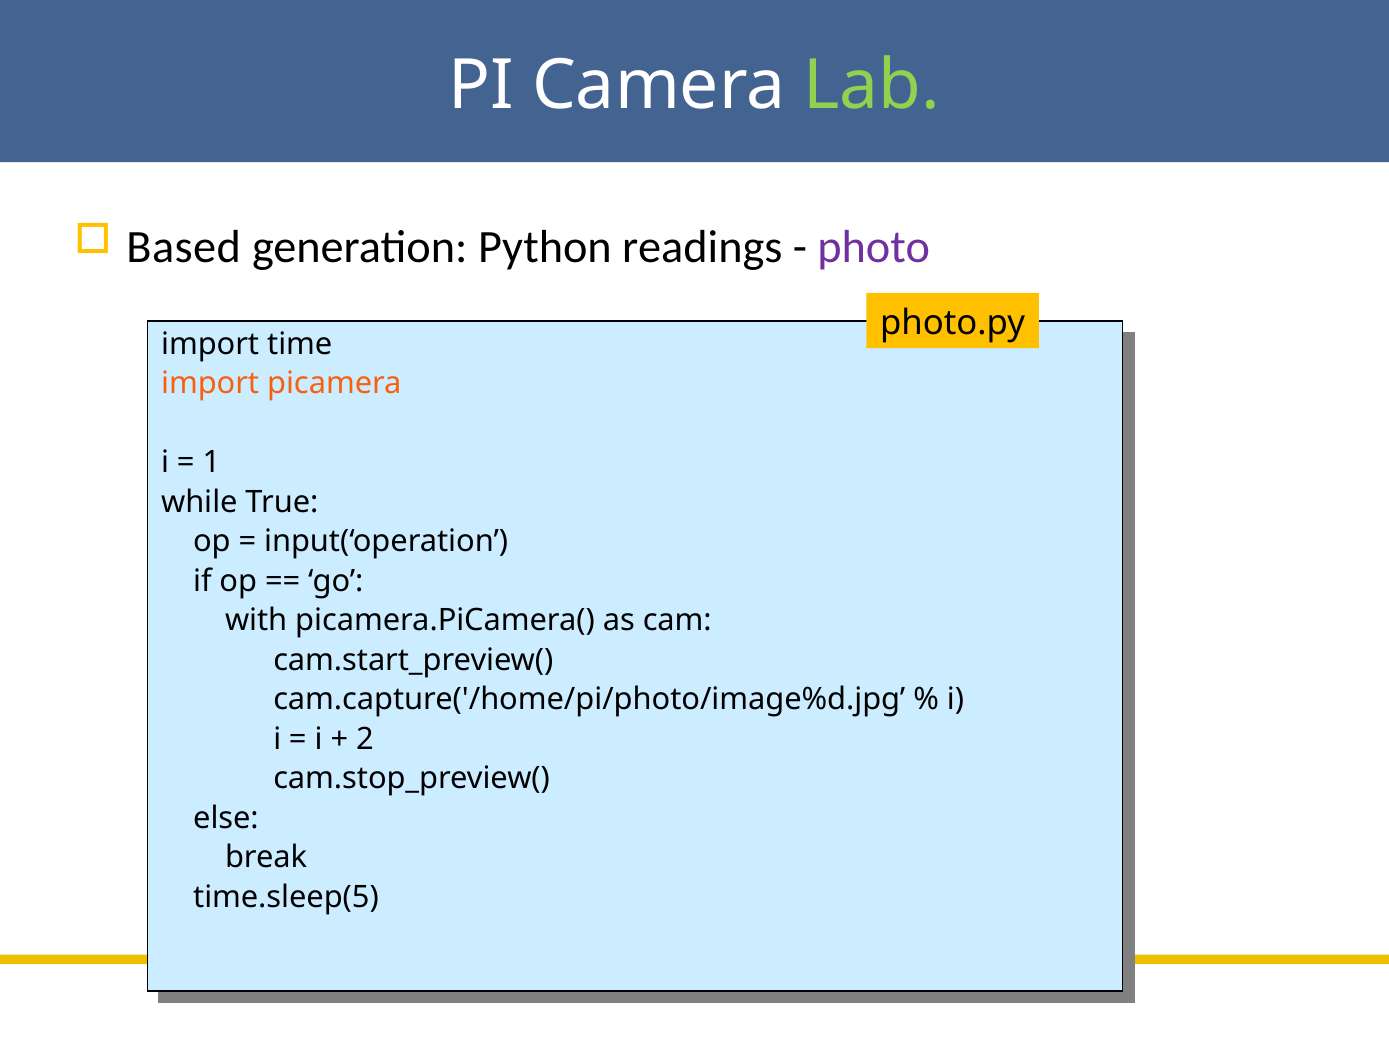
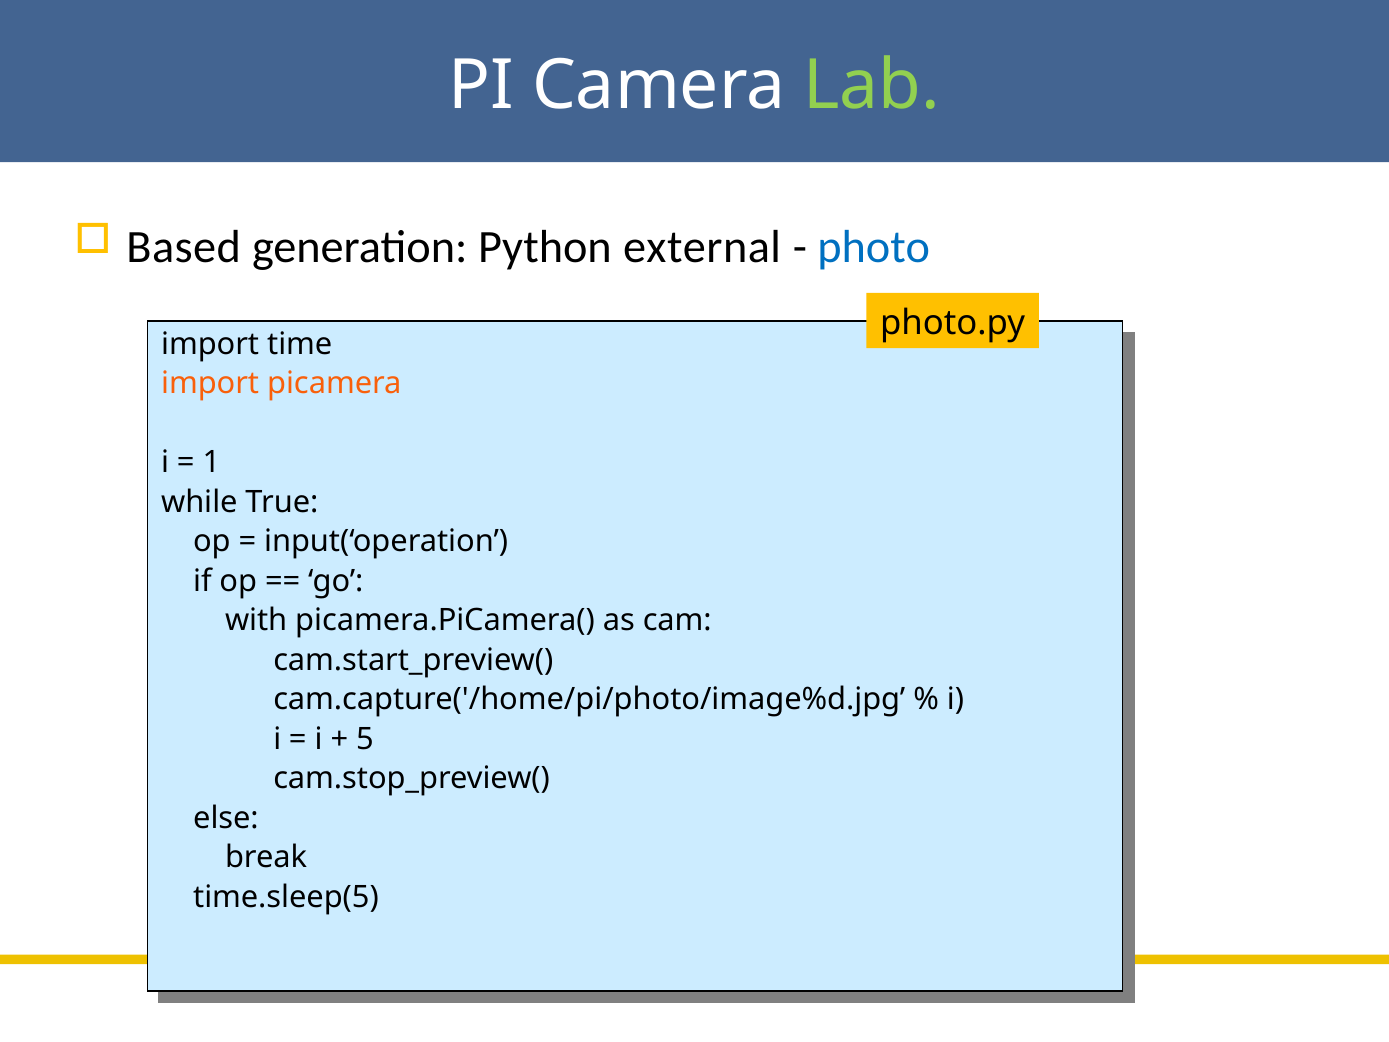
readings: readings -> external
photo colour: purple -> blue
2: 2 -> 5
